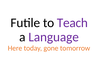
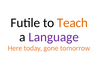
Teach colour: purple -> orange
